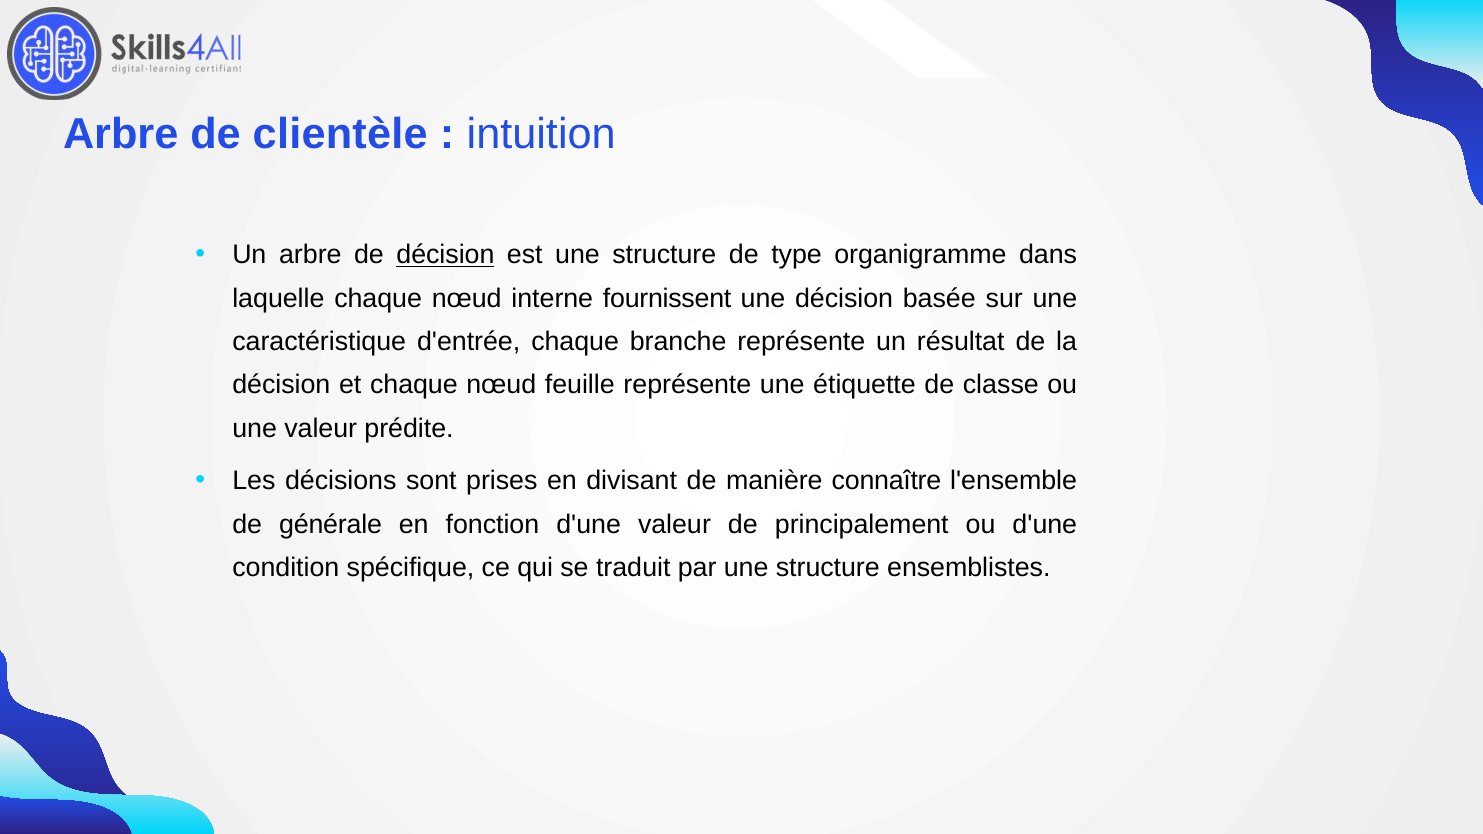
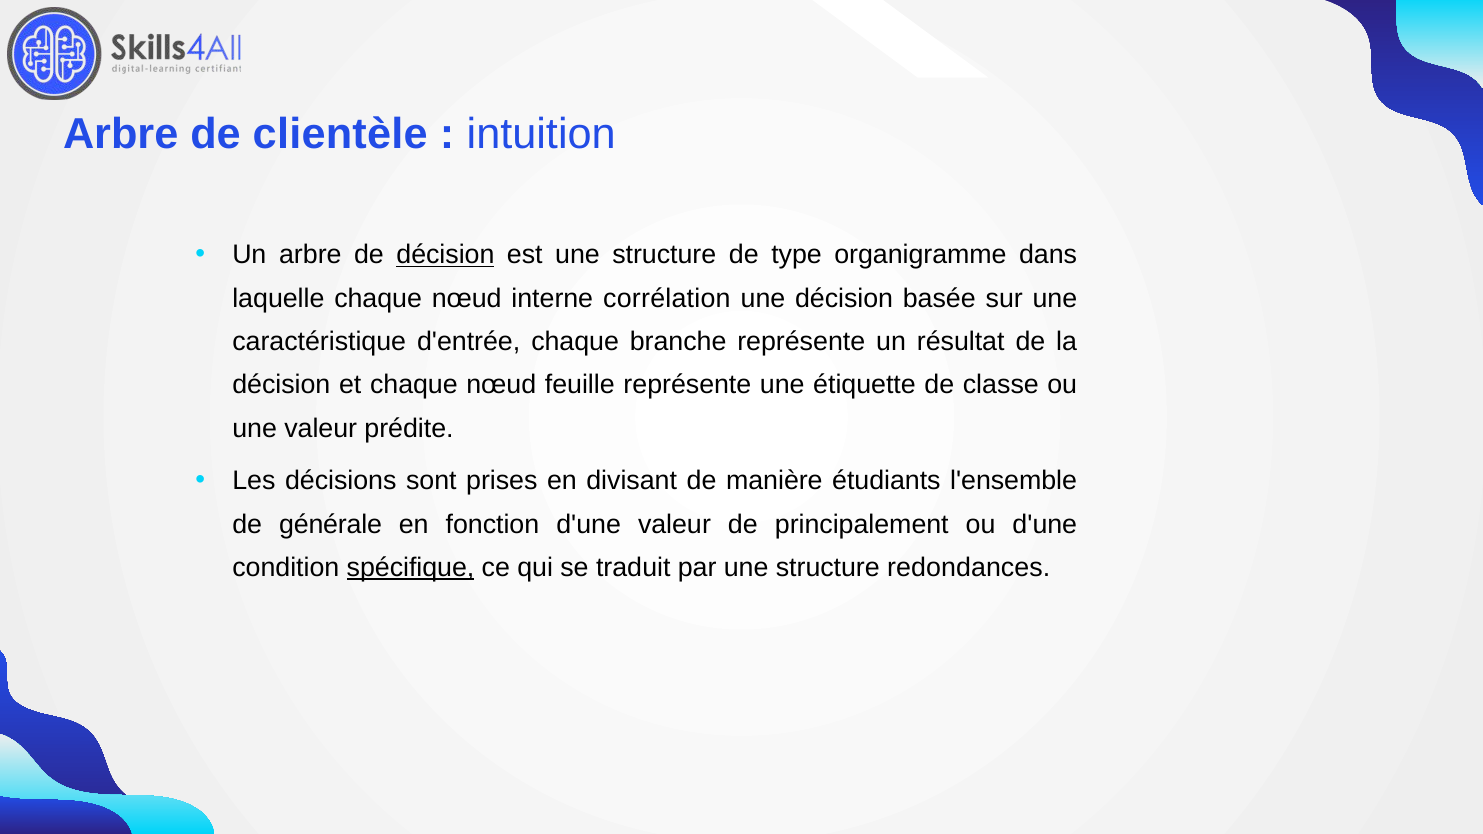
fournissent: fournissent -> corrélation
connaître: connaître -> étudiants
spécifique underline: none -> present
ensemblistes: ensemblistes -> redondances
